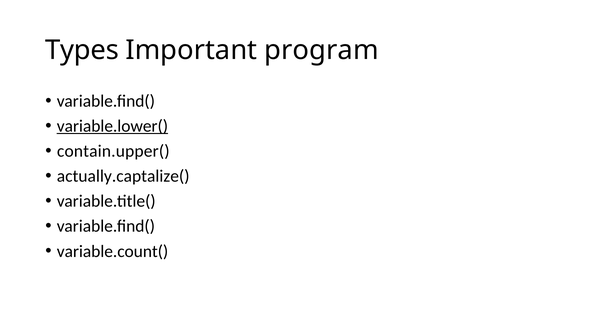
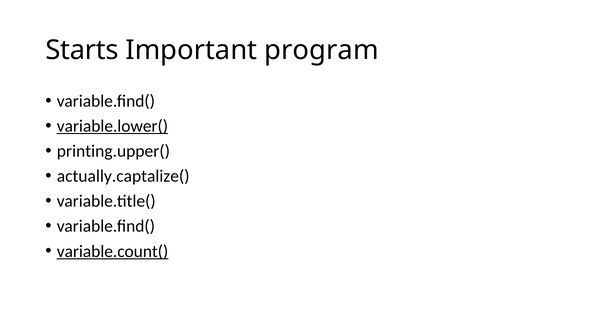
Types: Types -> Starts
contain.upper(: contain.upper( -> printing.upper(
variable.count( underline: none -> present
